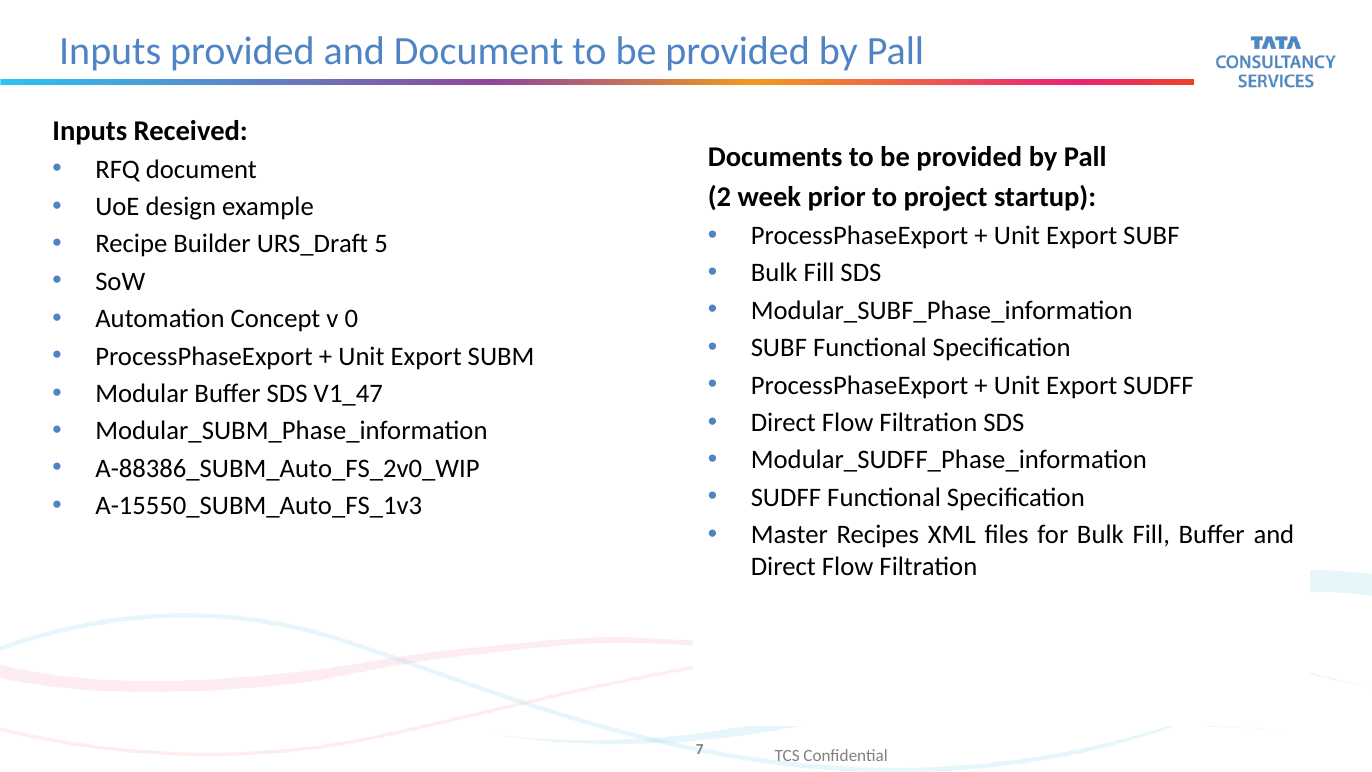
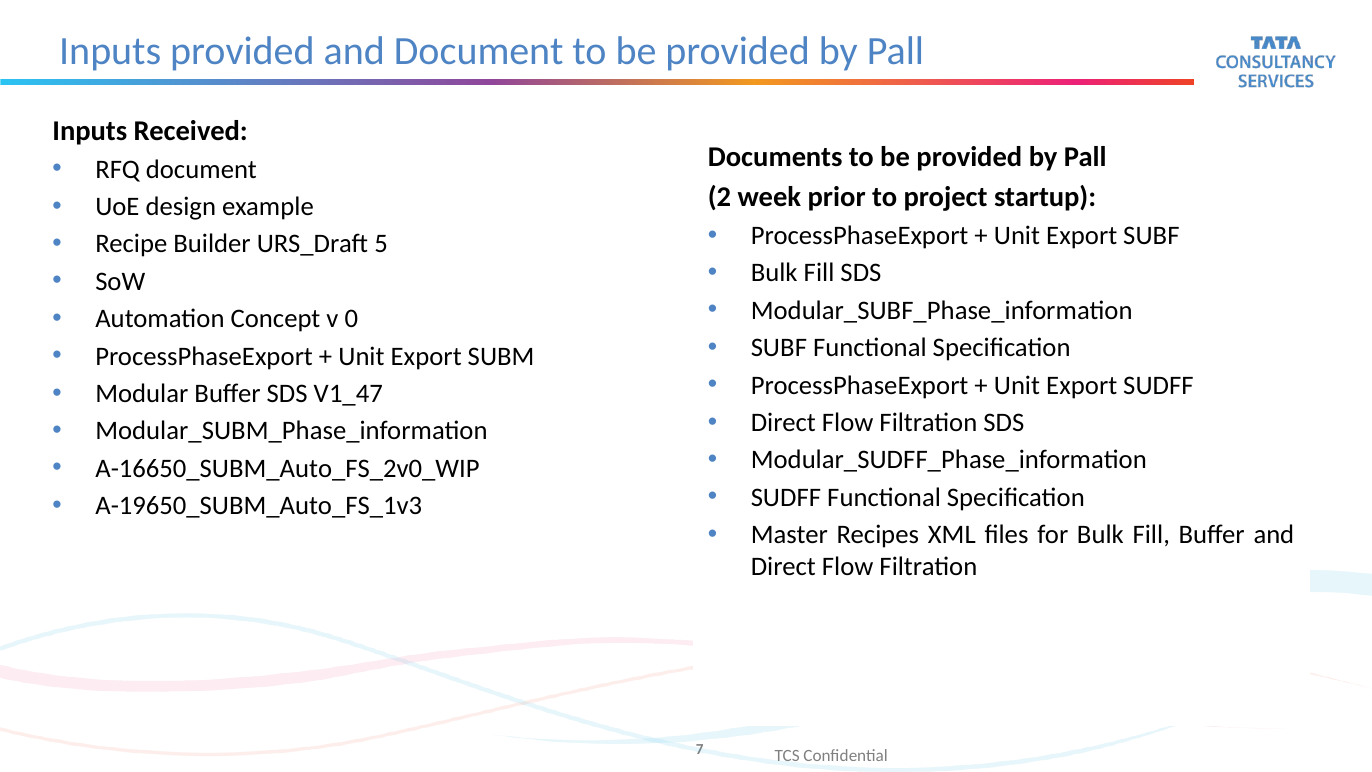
A-88386_SUBM_Auto_FS_2v0_WIP: A-88386_SUBM_Auto_FS_2v0_WIP -> A-16650_SUBM_Auto_FS_2v0_WIP
A-15550_SUBM_Auto_FS_1v3: A-15550_SUBM_Auto_FS_1v3 -> A-19650_SUBM_Auto_FS_1v3
